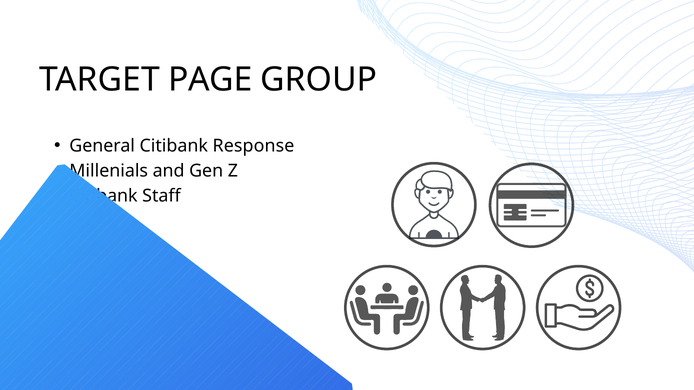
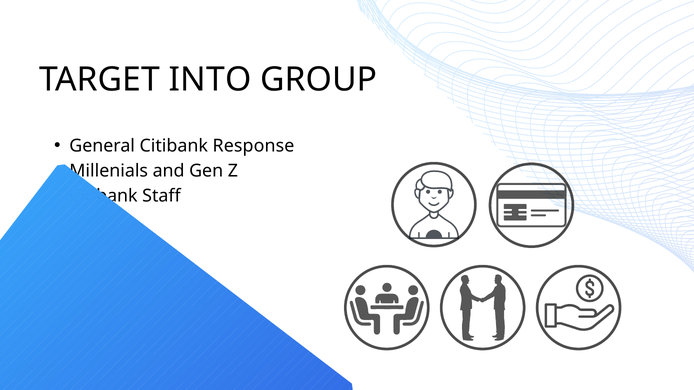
PAGE: PAGE -> INTO
